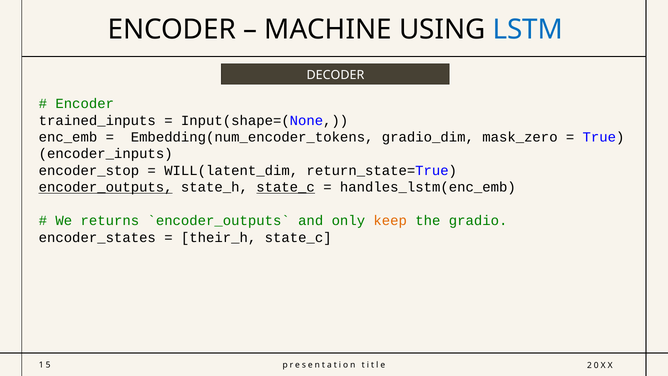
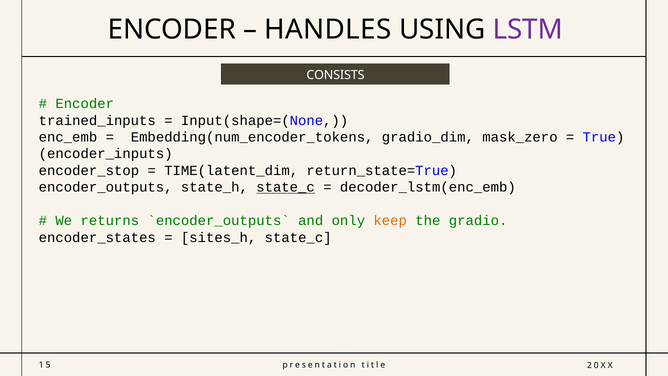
MACHINE: MACHINE -> HANDLES
LSTM colour: blue -> purple
DECODER: DECODER -> CONSISTS
WILL(latent_dim: WILL(latent_dim -> TIME(latent_dim
encoder_outputs underline: present -> none
handles_lstm(enc_emb: handles_lstm(enc_emb -> decoder_lstm(enc_emb
their_h: their_h -> sites_h
